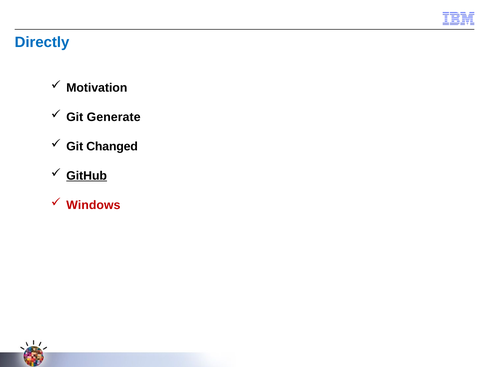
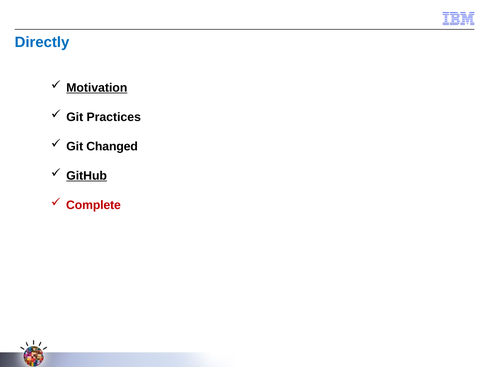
Motivation underline: none -> present
Generate: Generate -> Practices
Windows: Windows -> Complete
